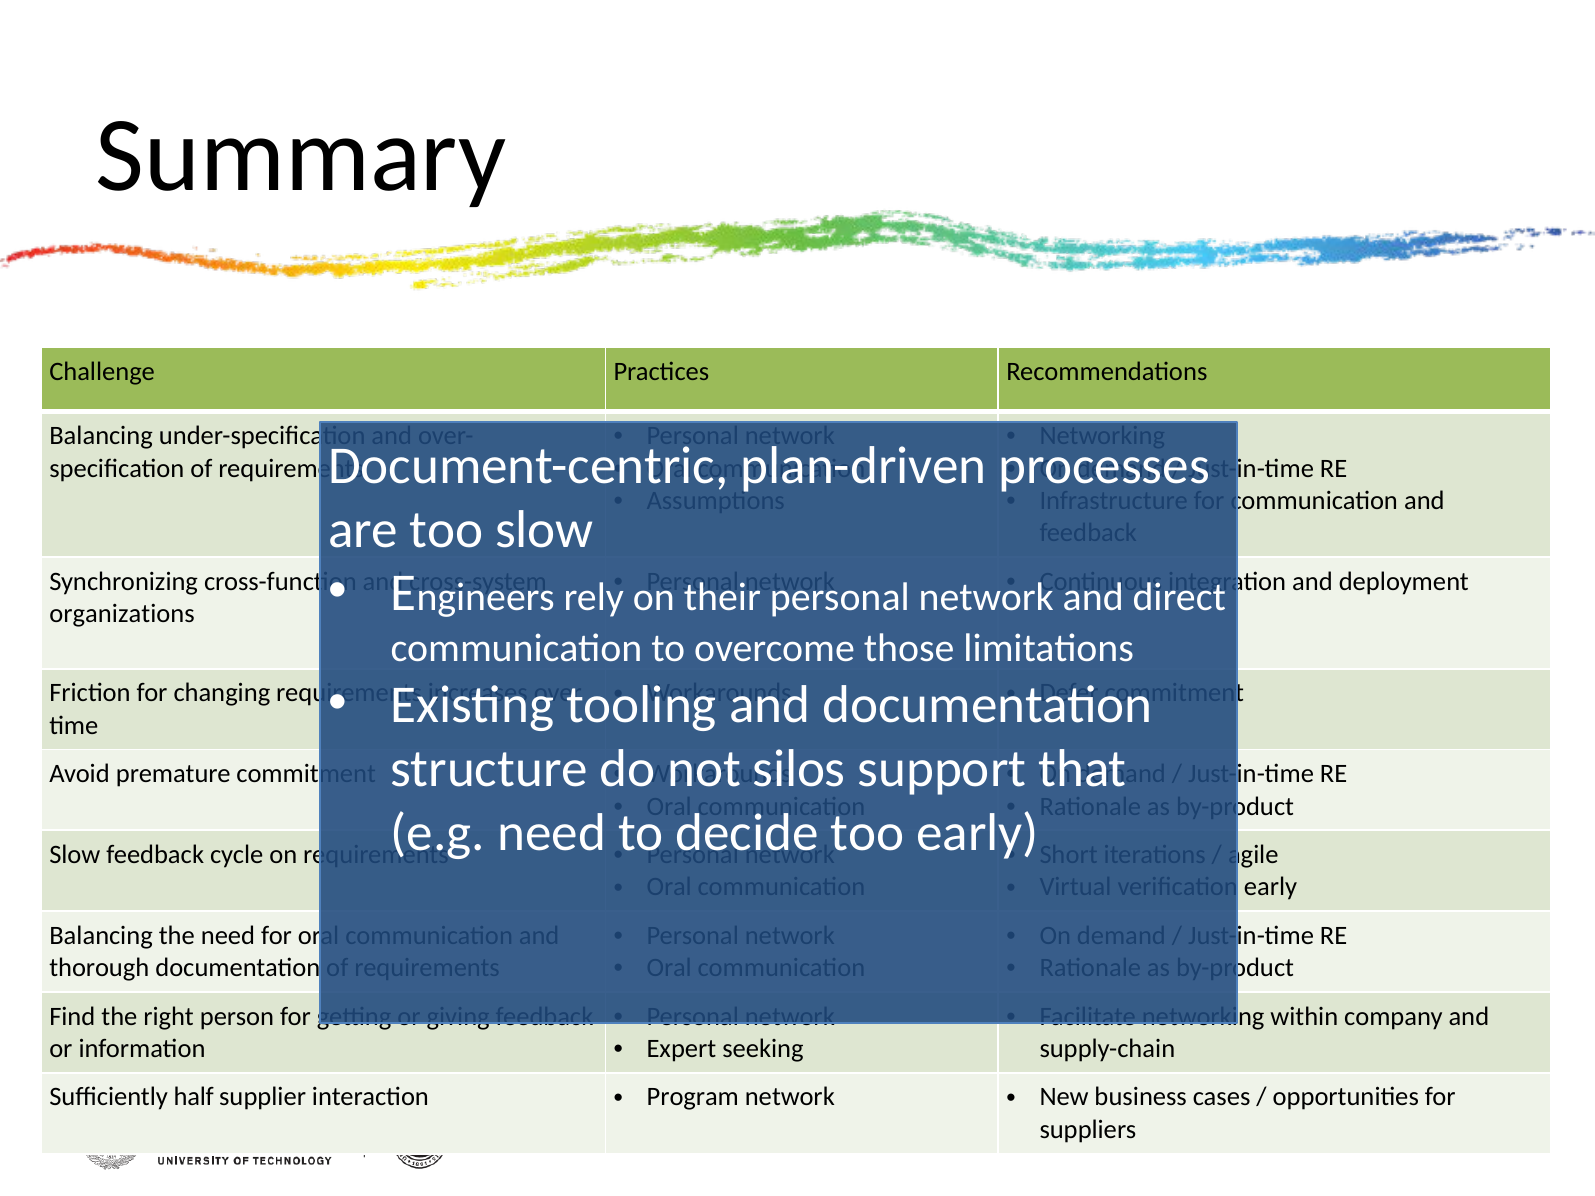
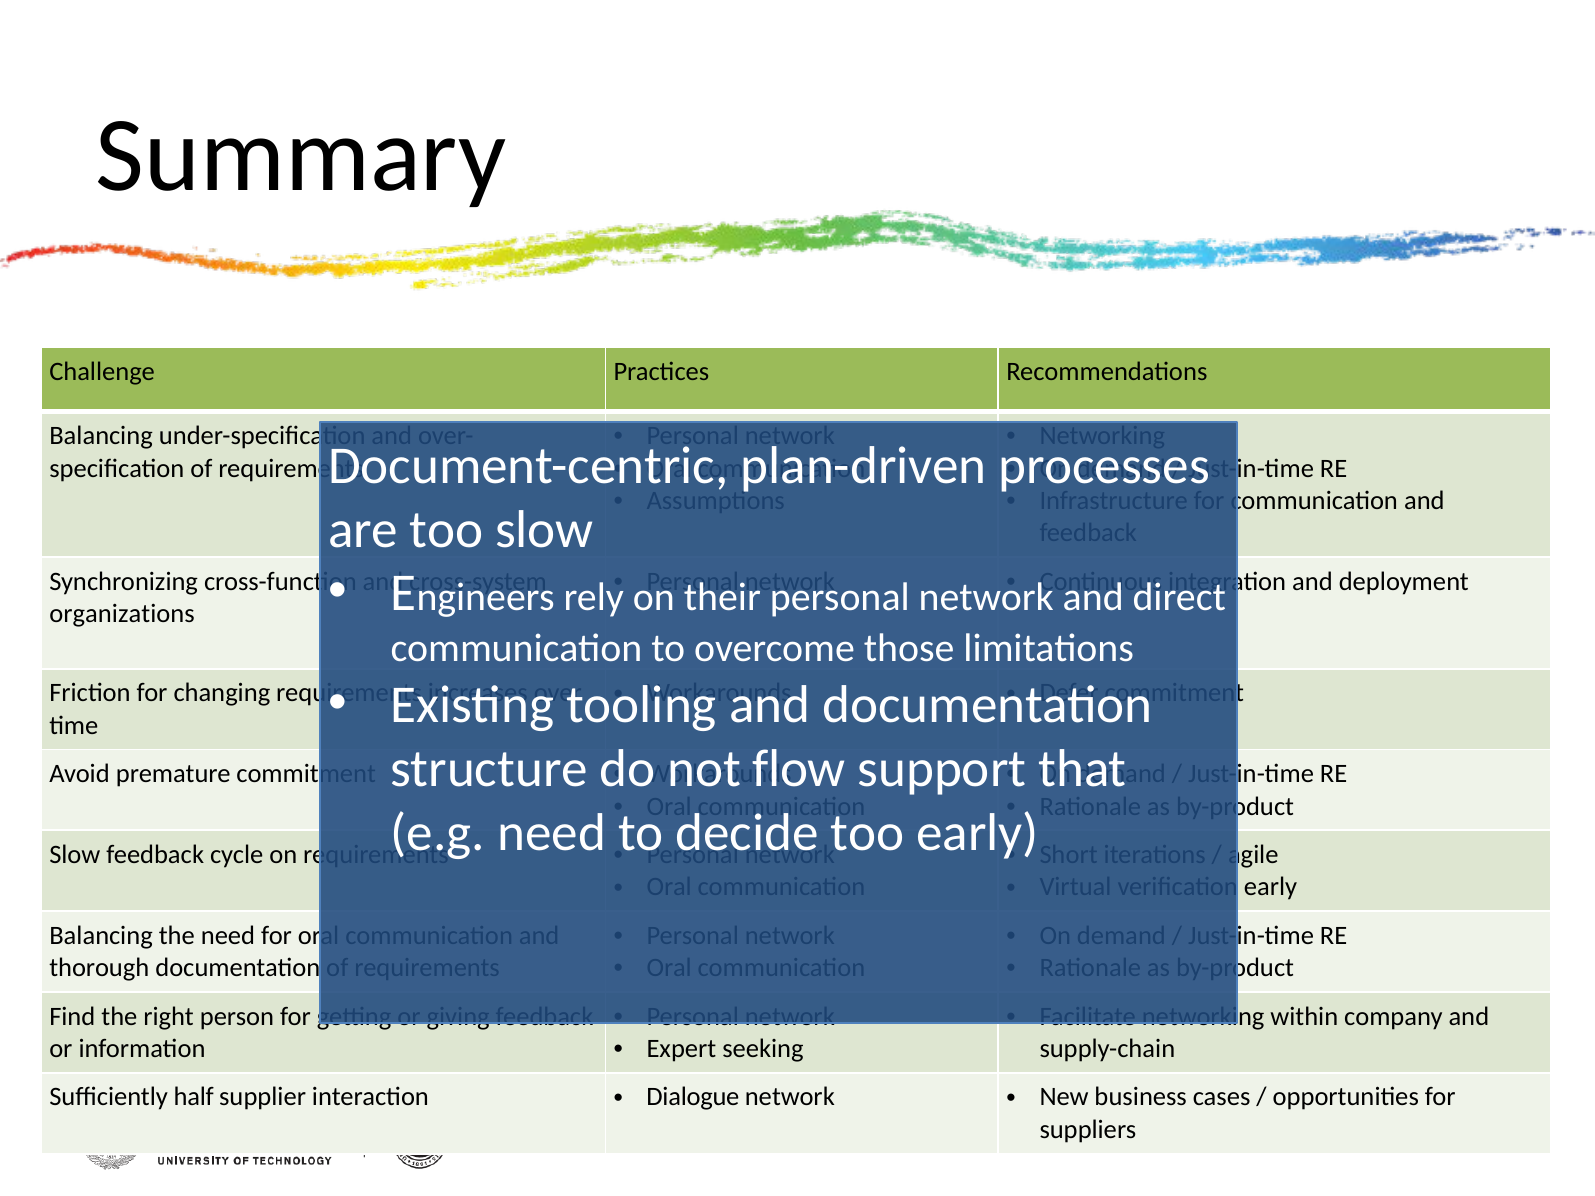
silos: silos -> flow
Program: Program -> Dialogue
